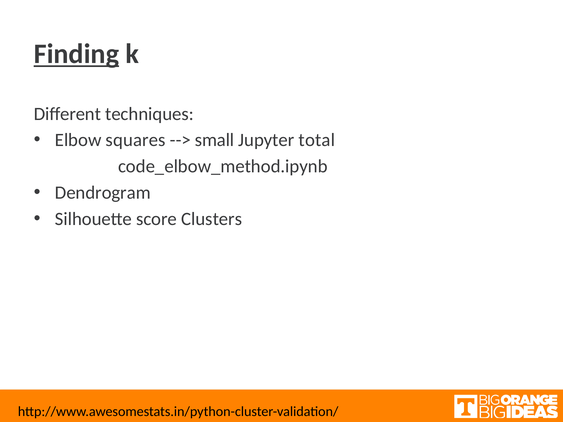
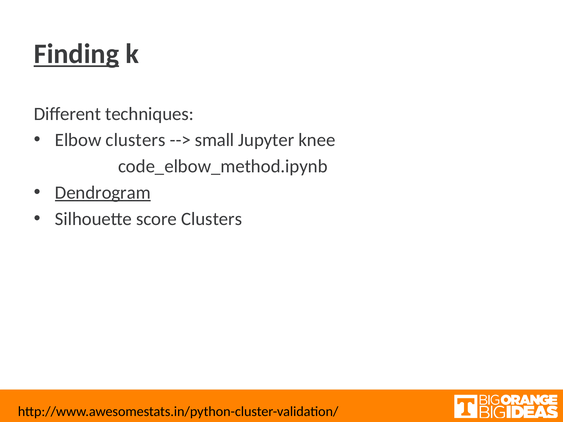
Elbow squares: squares -> clusters
total: total -> knee
Dendrogram underline: none -> present
